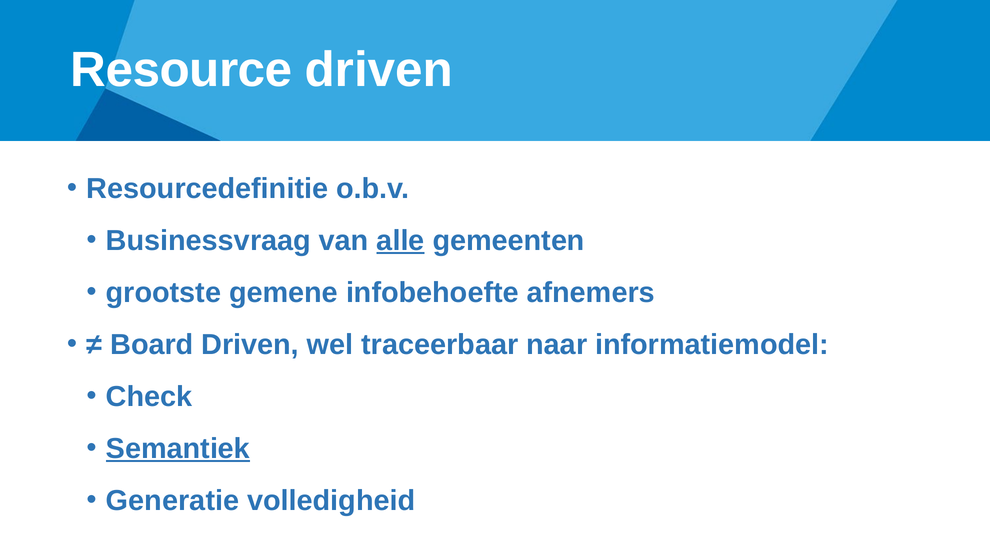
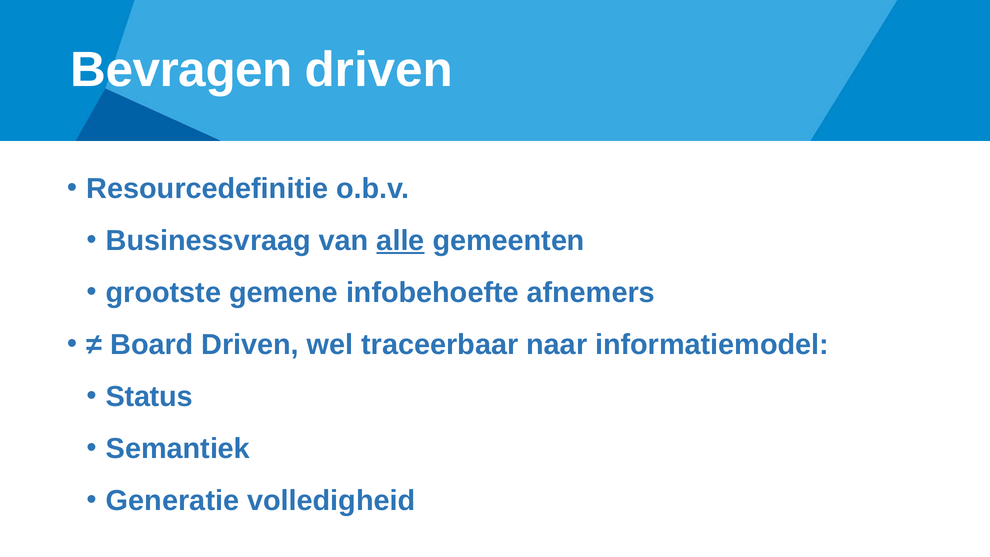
Resource: Resource -> Bevragen
Check: Check -> Status
Semantiek underline: present -> none
